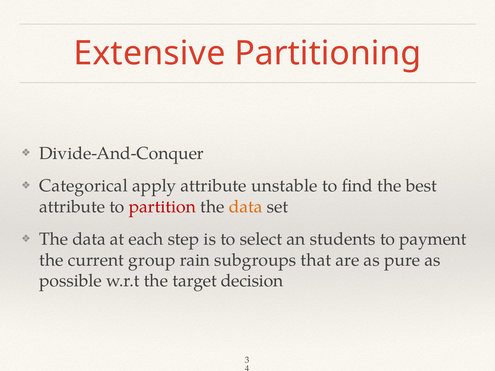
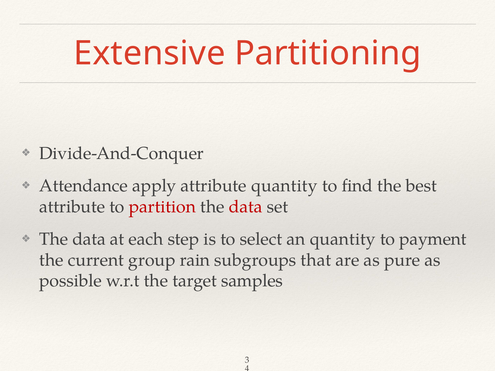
Categorical: Categorical -> Attendance
attribute unstable: unstable -> quantity
data at (246, 207) colour: orange -> red
an students: students -> quantity
decision: decision -> samples
